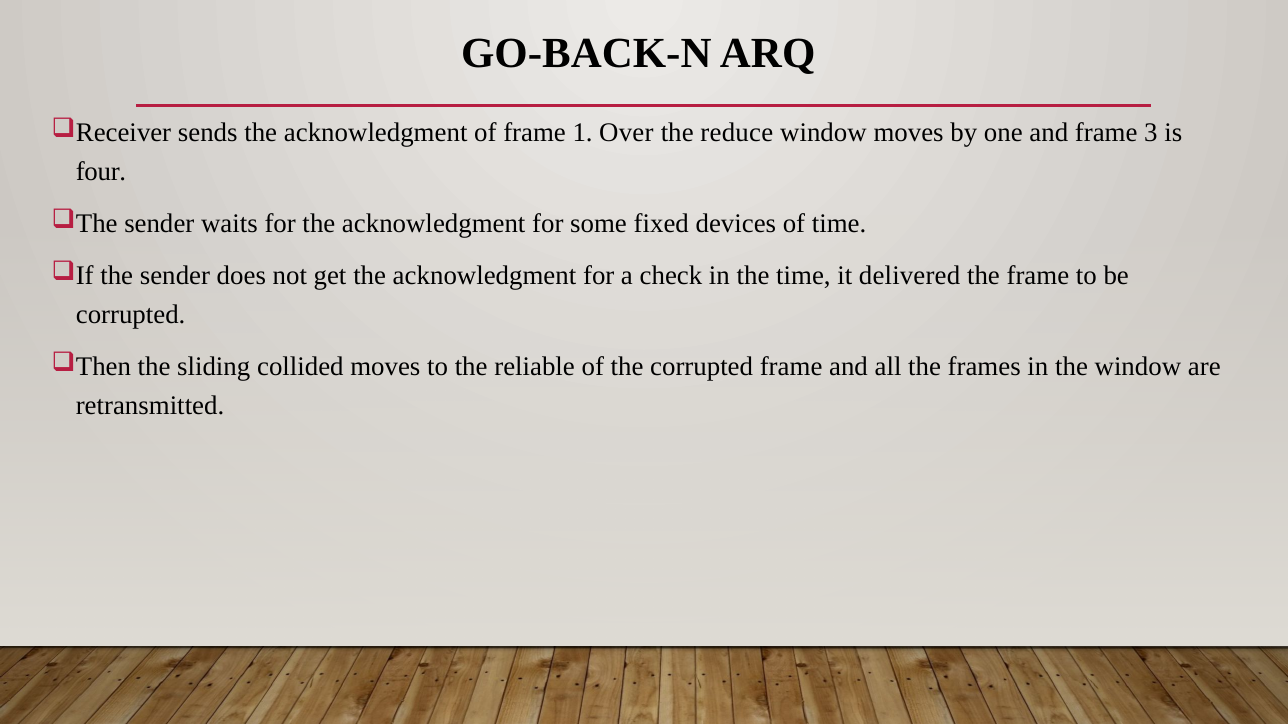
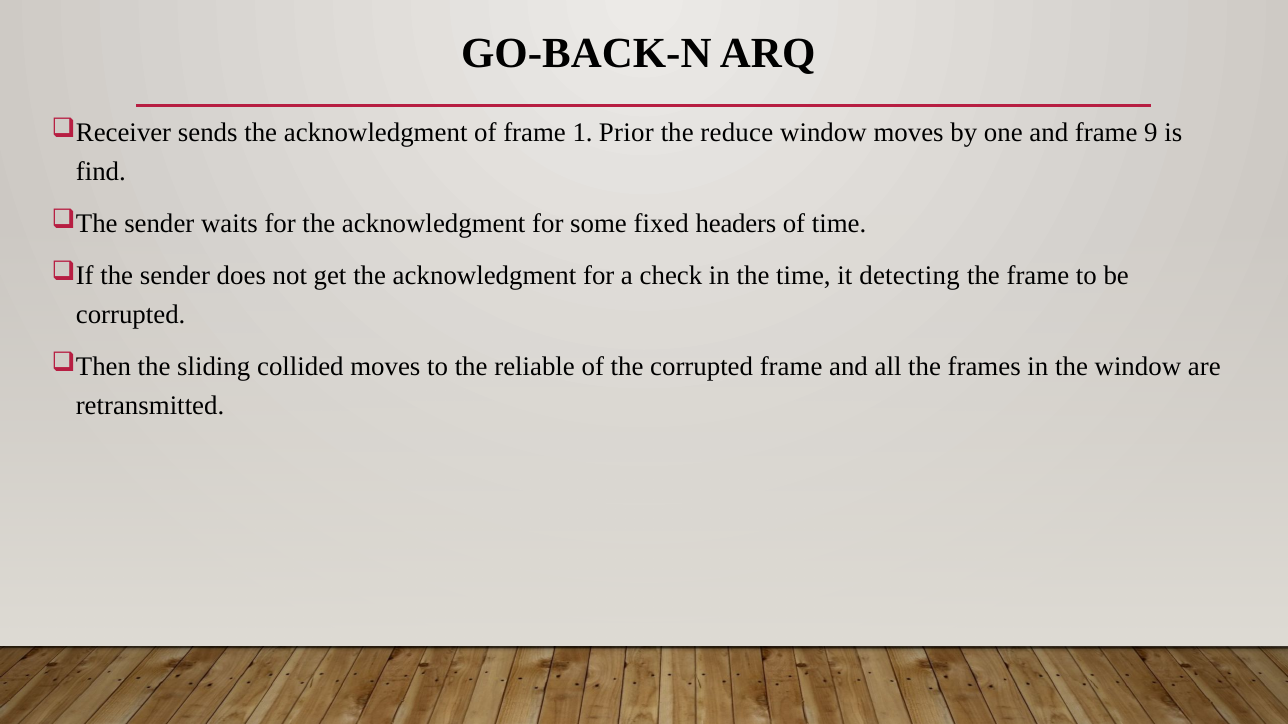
Over: Over -> Prior
3: 3 -> 9
four: four -> find
devices: devices -> headers
delivered: delivered -> detecting
